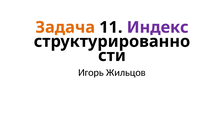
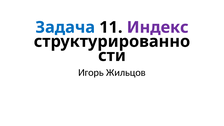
Задача colour: orange -> blue
